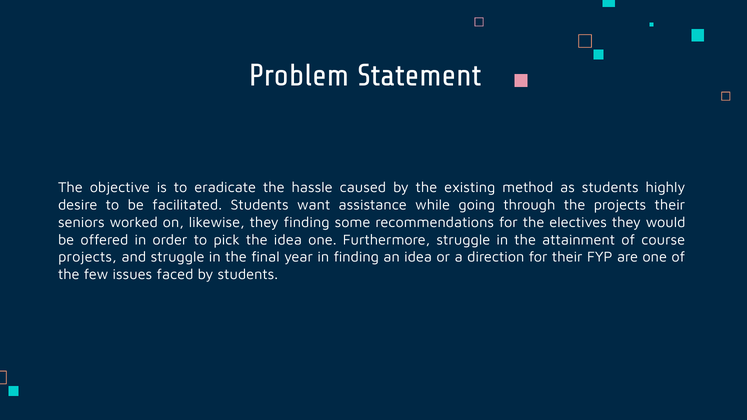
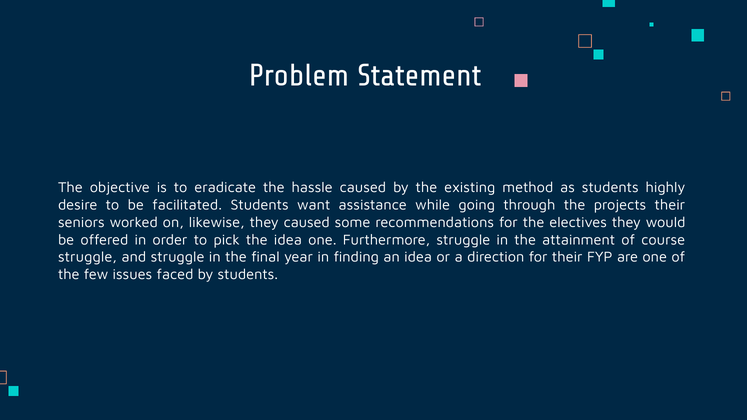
they finding: finding -> caused
projects at (87, 257): projects -> struggle
